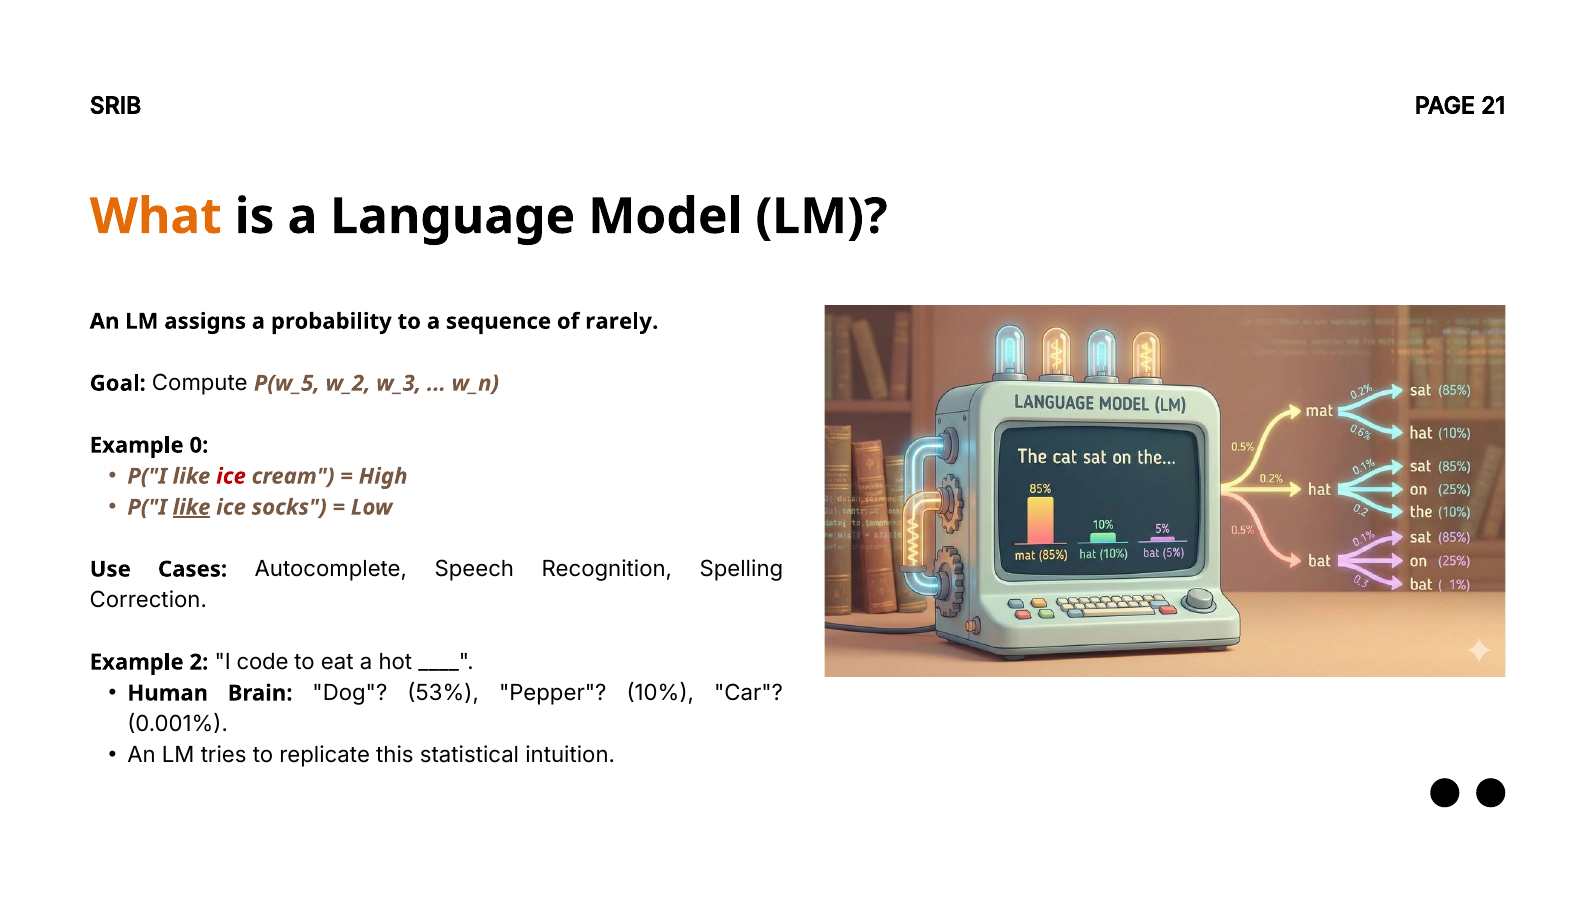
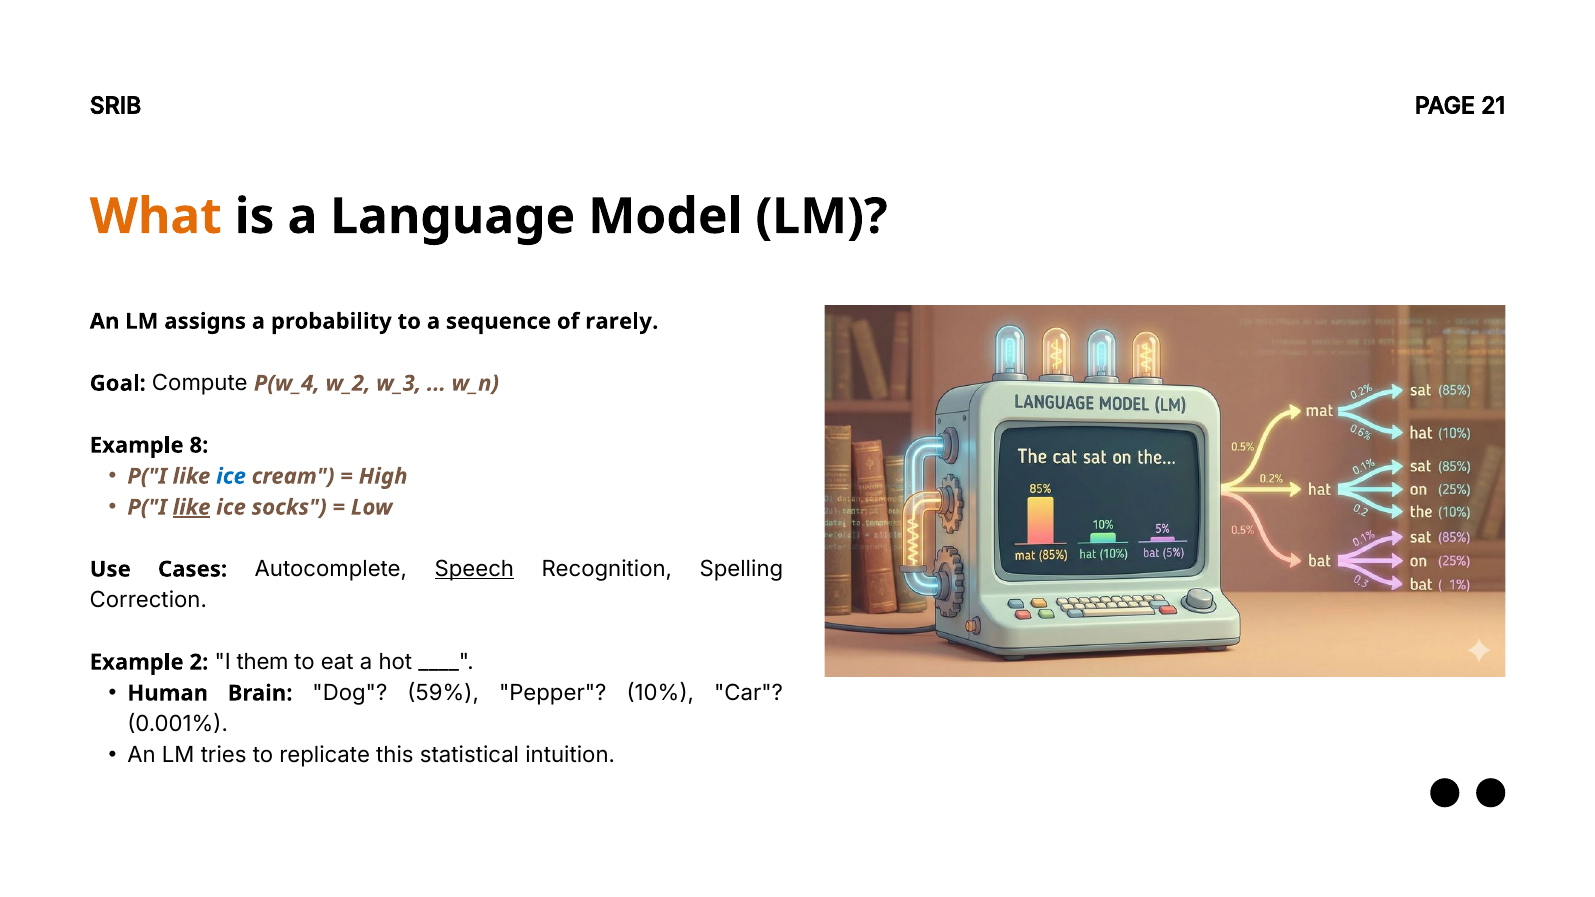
P(w_5: P(w_5 -> P(w_4
0: 0 -> 8
ice at (231, 476) colour: red -> blue
Speech underline: none -> present
code: code -> them
53%: 53% -> 59%
